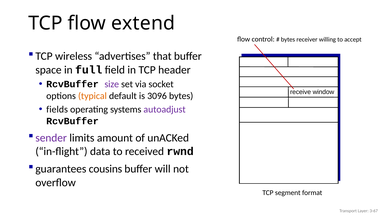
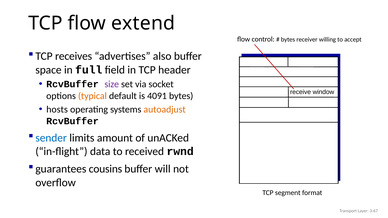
wireless: wireless -> receives
that: that -> also
3096: 3096 -> 4091
fields: fields -> hosts
autoadjust colour: purple -> orange
sender colour: purple -> blue
